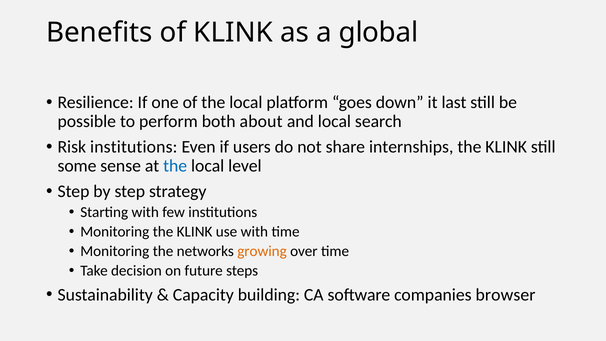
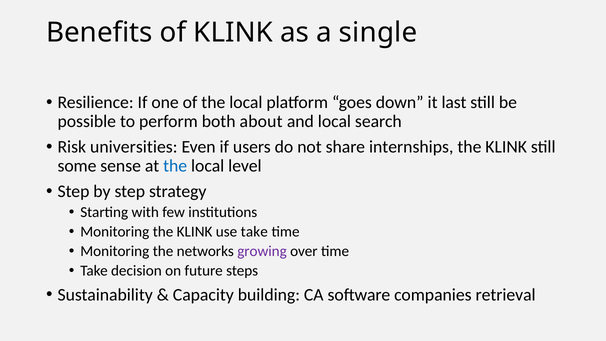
global: global -> single
Risk institutions: institutions -> universities
use with: with -> take
growing colour: orange -> purple
browser: browser -> retrieval
